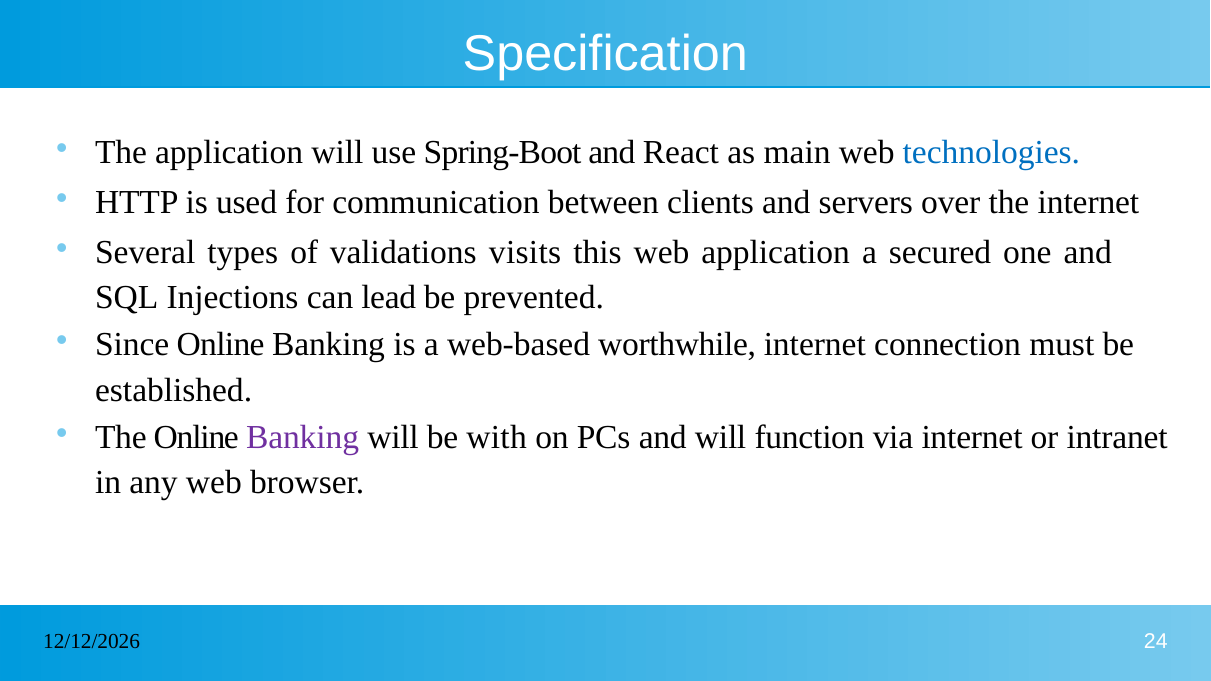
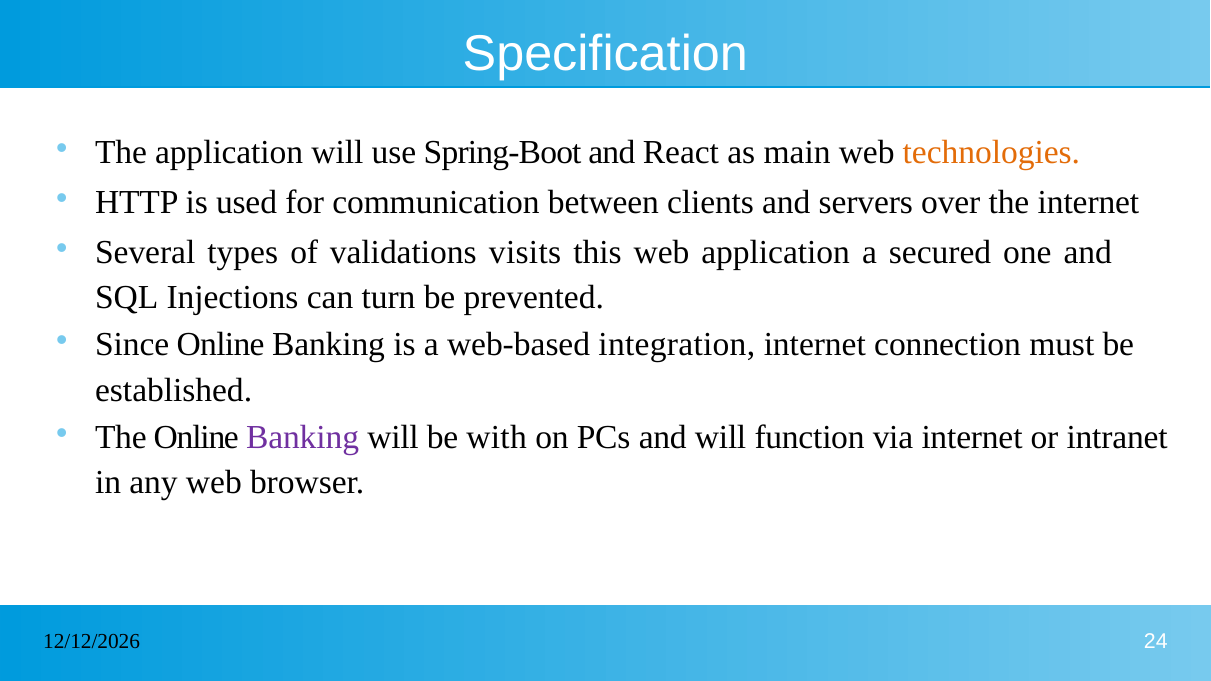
technologies colour: blue -> orange
lead: lead -> turn
worthwhile: worthwhile -> integration
